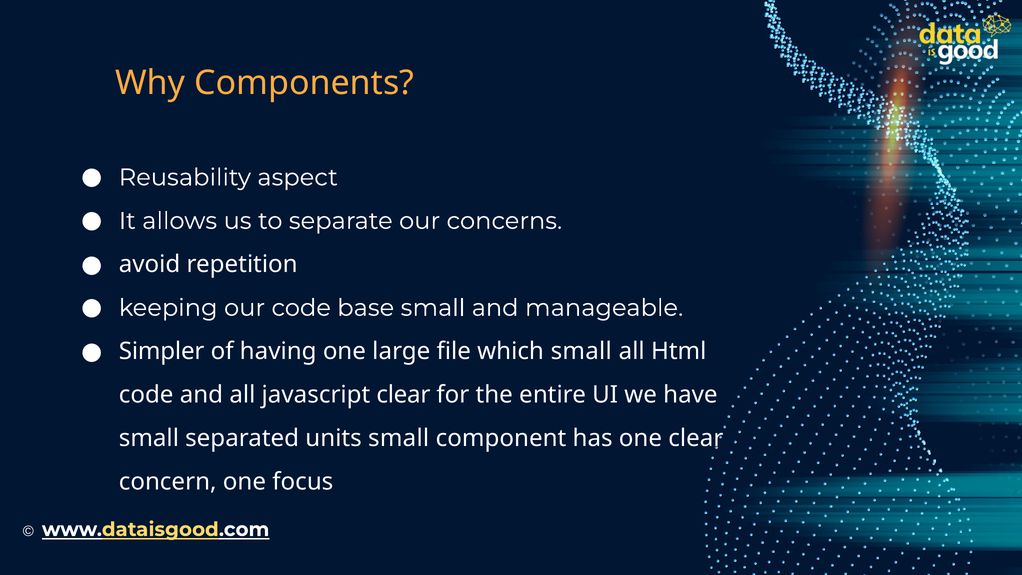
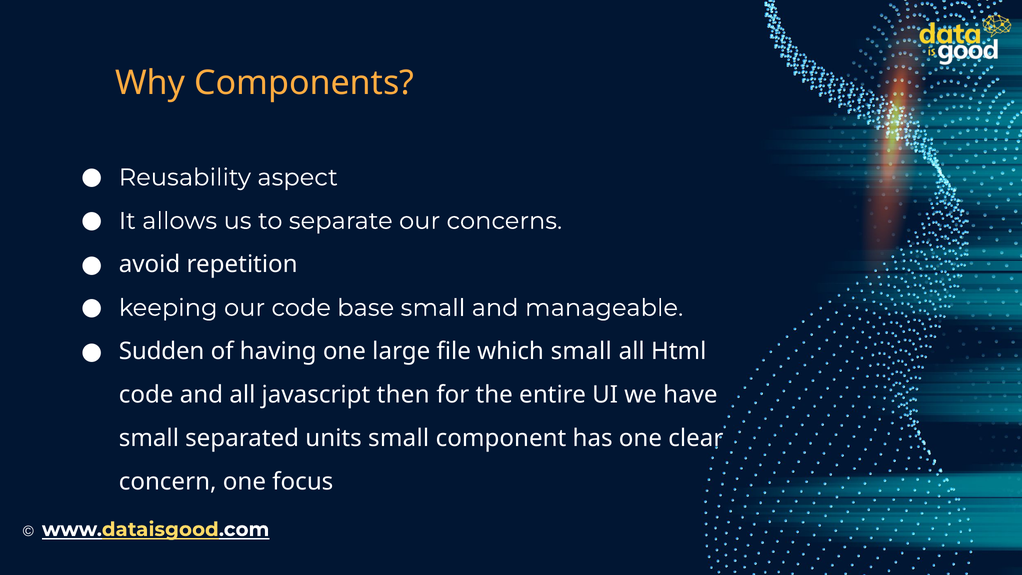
Simpler: Simpler -> Sudden
javascript clear: clear -> then
